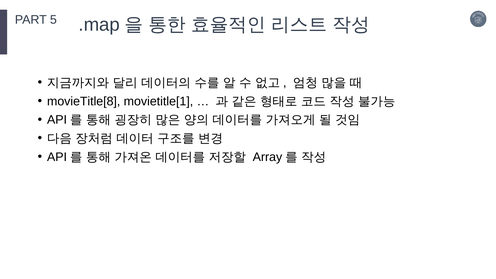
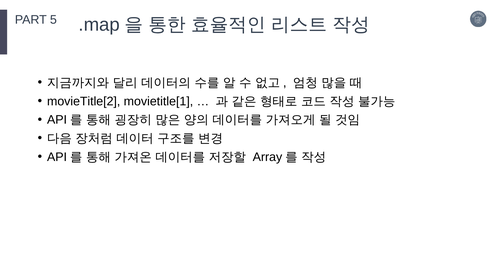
movieTitle[8: movieTitle[8 -> movieTitle[2
